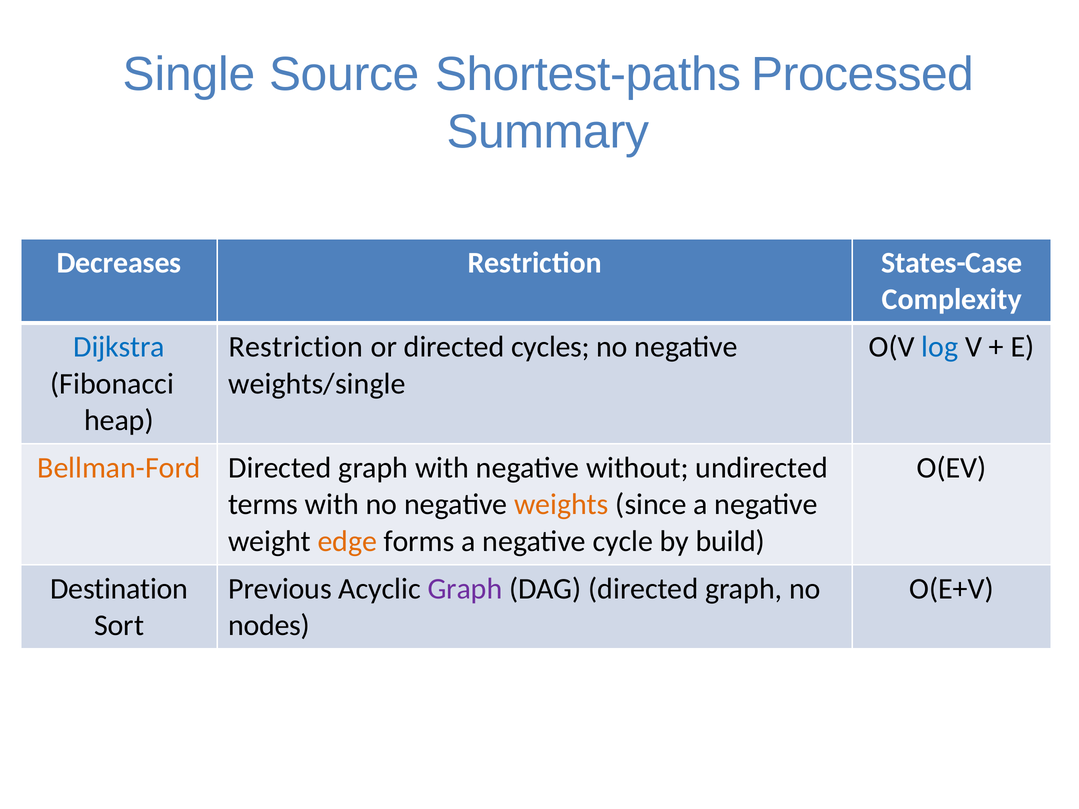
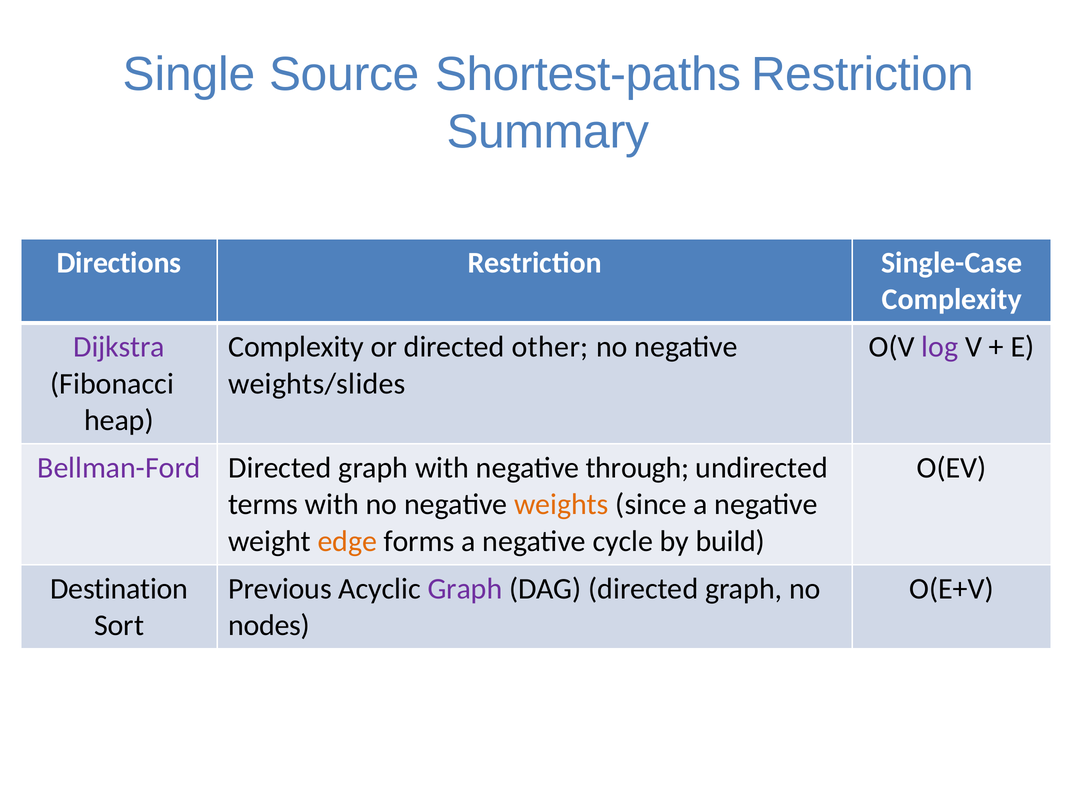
Shortest-paths Processed: Processed -> Restriction
Decreases: Decreases -> Directions
States-Case: States-Case -> Single-Case
Dijkstra colour: blue -> purple
Restriction at (296, 347): Restriction -> Complexity
cycles: cycles -> other
log colour: blue -> purple
weights/single: weights/single -> weights/slides
Bellman-Ford colour: orange -> purple
without: without -> through
